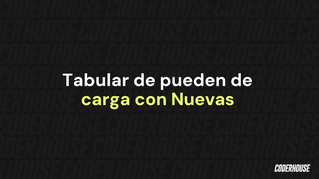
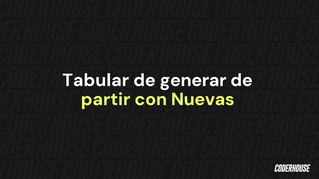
pueden: pueden -> generar
carga: carga -> partir
